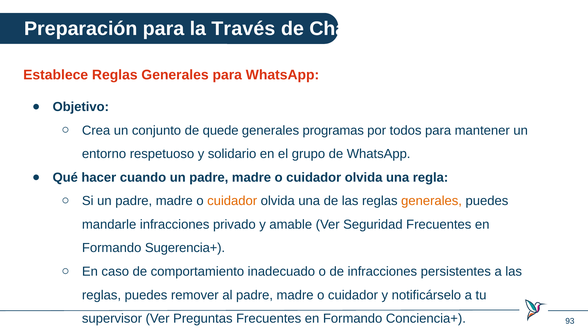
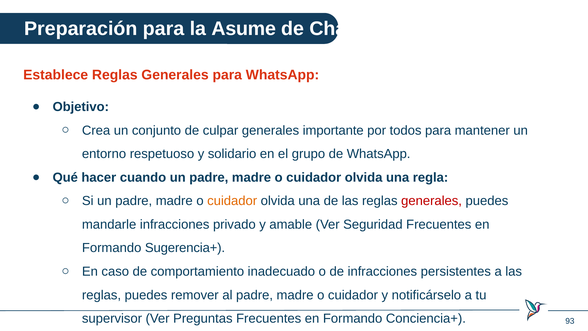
Través: Través -> Asume
quede: quede -> culpar
programas: programas -> importante
generales at (432, 201) colour: orange -> red
